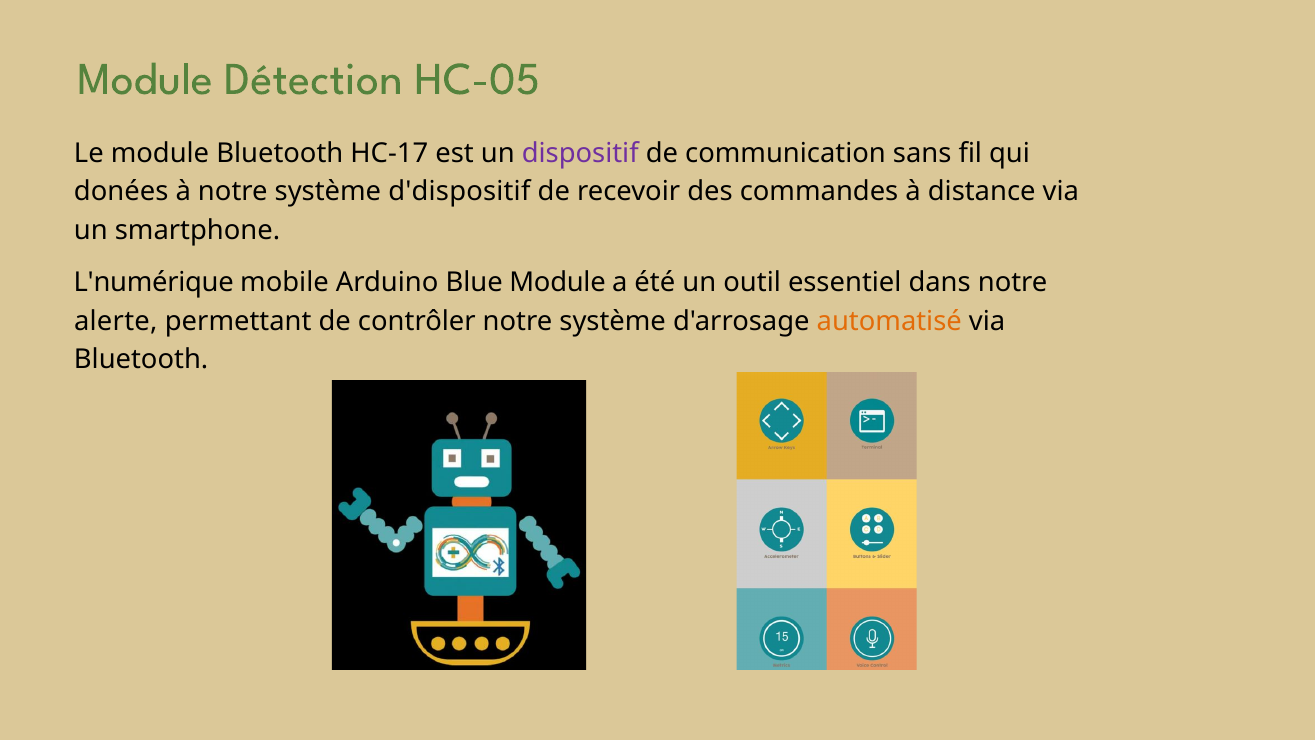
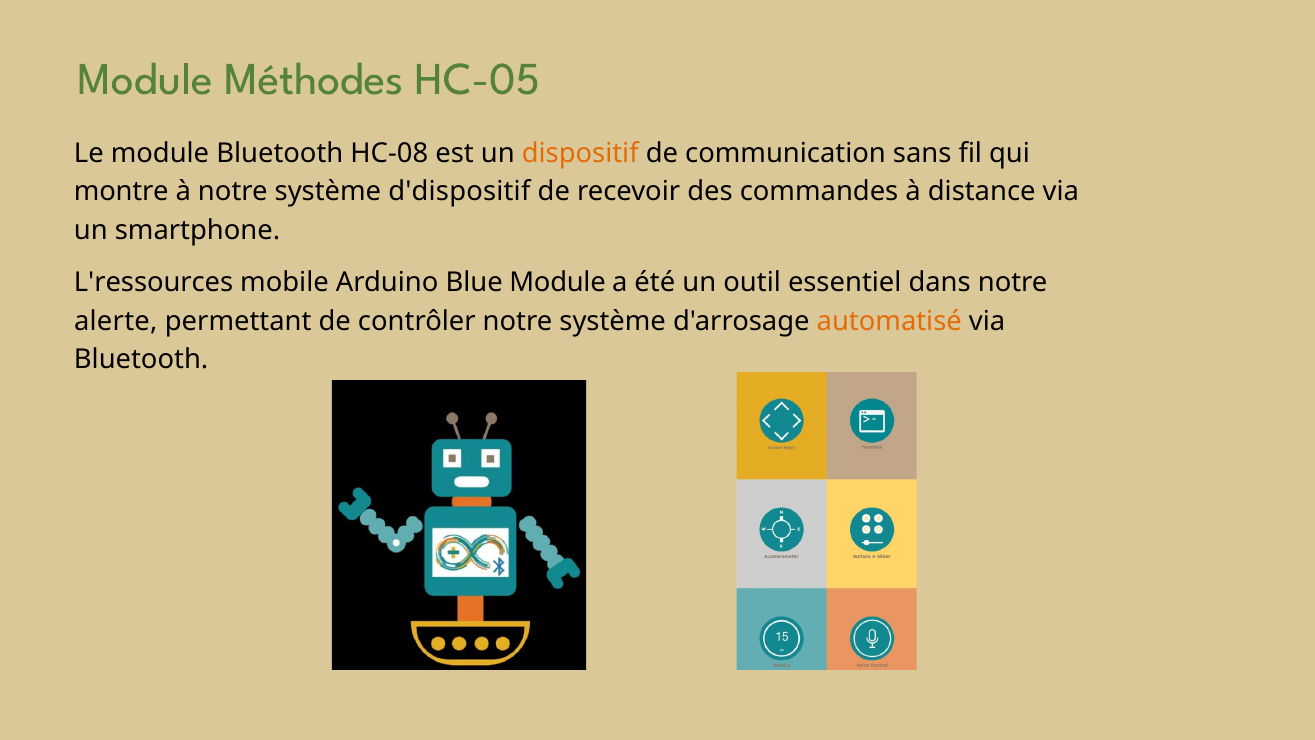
Détection: Détection -> Méthodes
HC-17: HC-17 -> HC-08
dispositif colour: purple -> orange
donées: donées -> montre
L'numérique: L'numérique -> L'ressources
